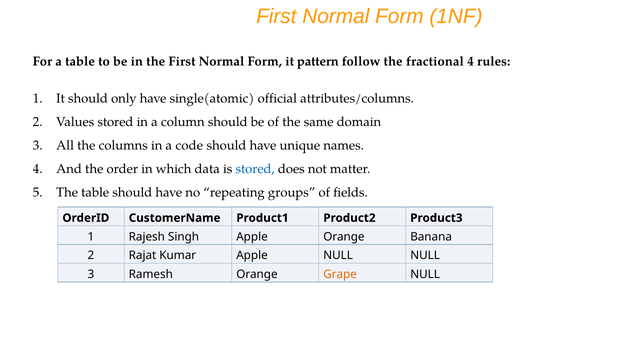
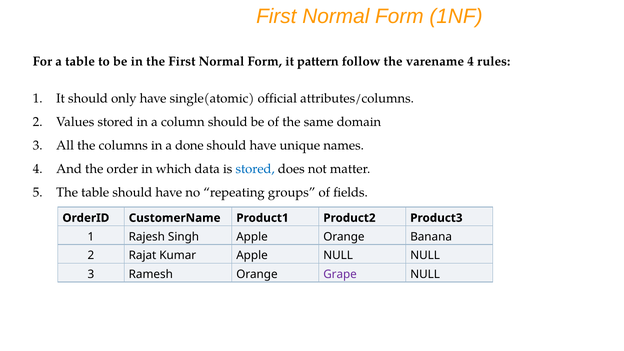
fractional: fractional -> varename
code: code -> done
Grape colour: orange -> purple
